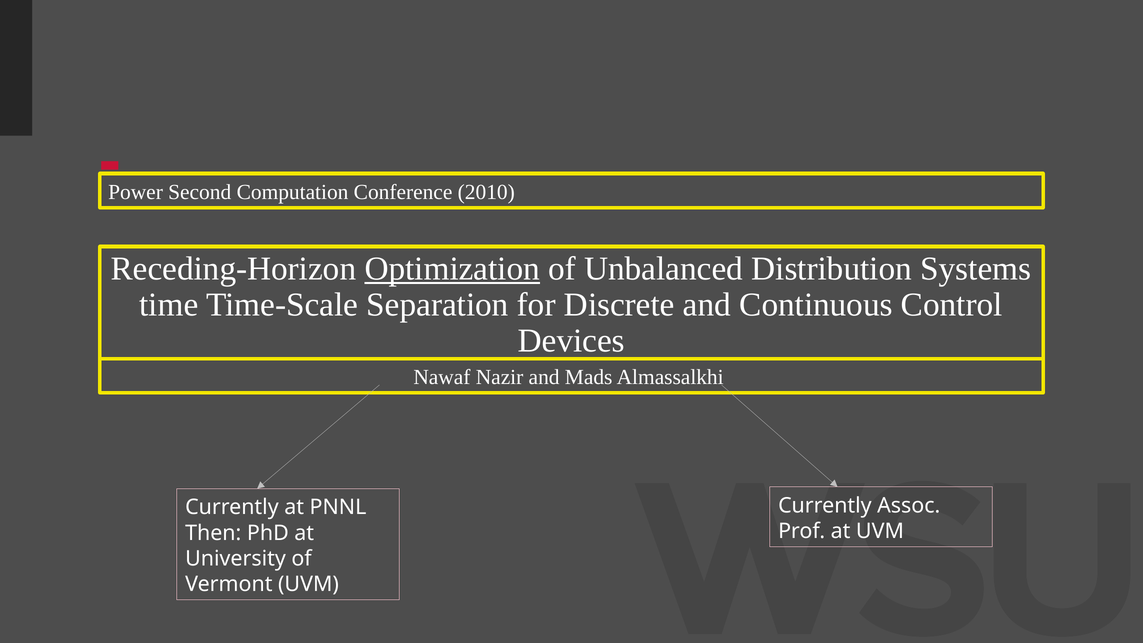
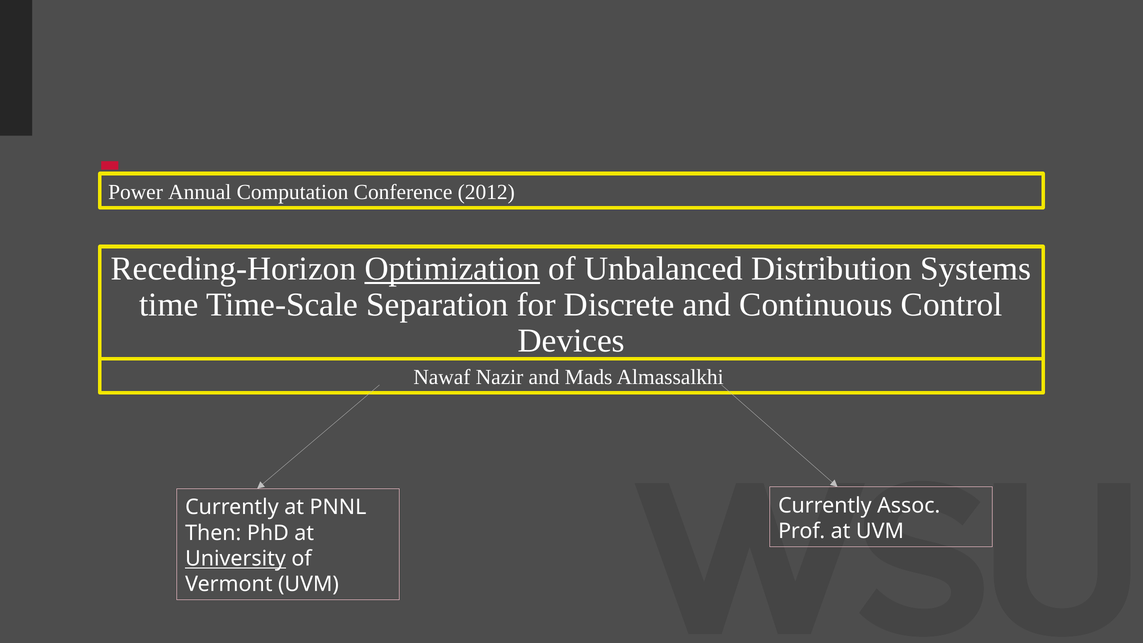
Second: Second -> Annual
2010: 2010 -> 2012
University underline: none -> present
